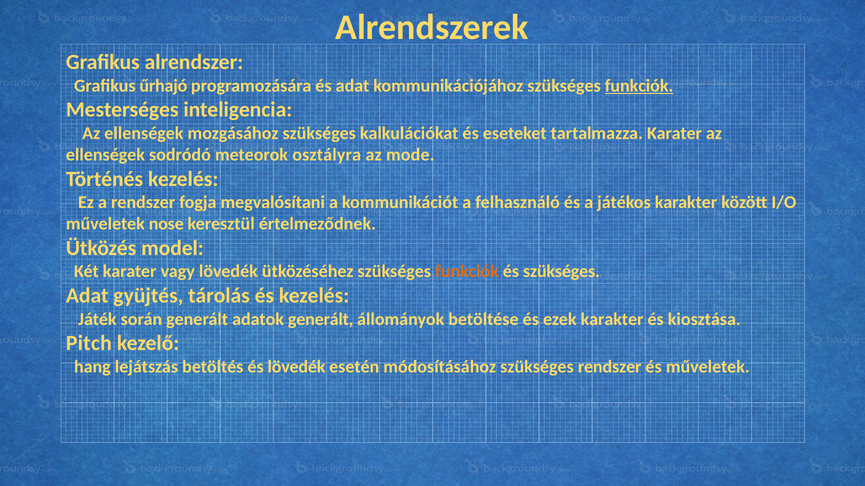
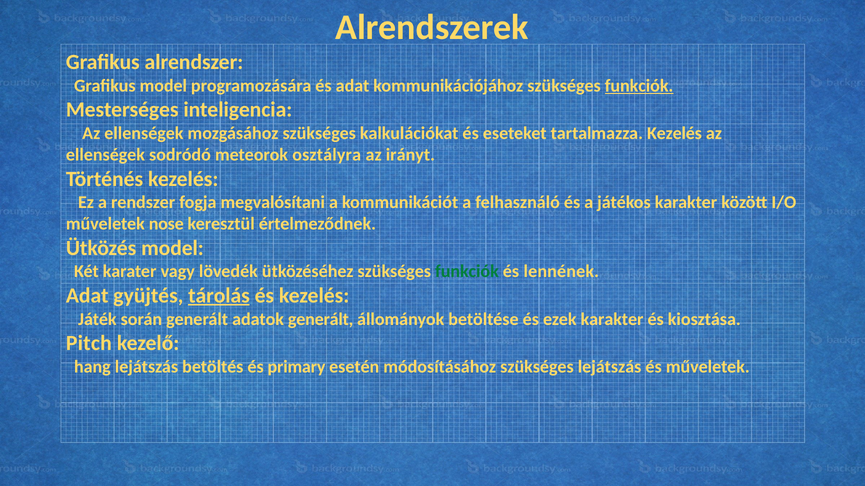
Grafikus űrhajó: űrhajó -> model
tartalmazza Karater: Karater -> Kezelés
mode: mode -> irányt
funkciók at (467, 272) colour: orange -> green
és szükséges: szükséges -> lennének
tárolás underline: none -> present
és lövedék: lövedék -> primary
szükséges rendszer: rendszer -> lejátszás
